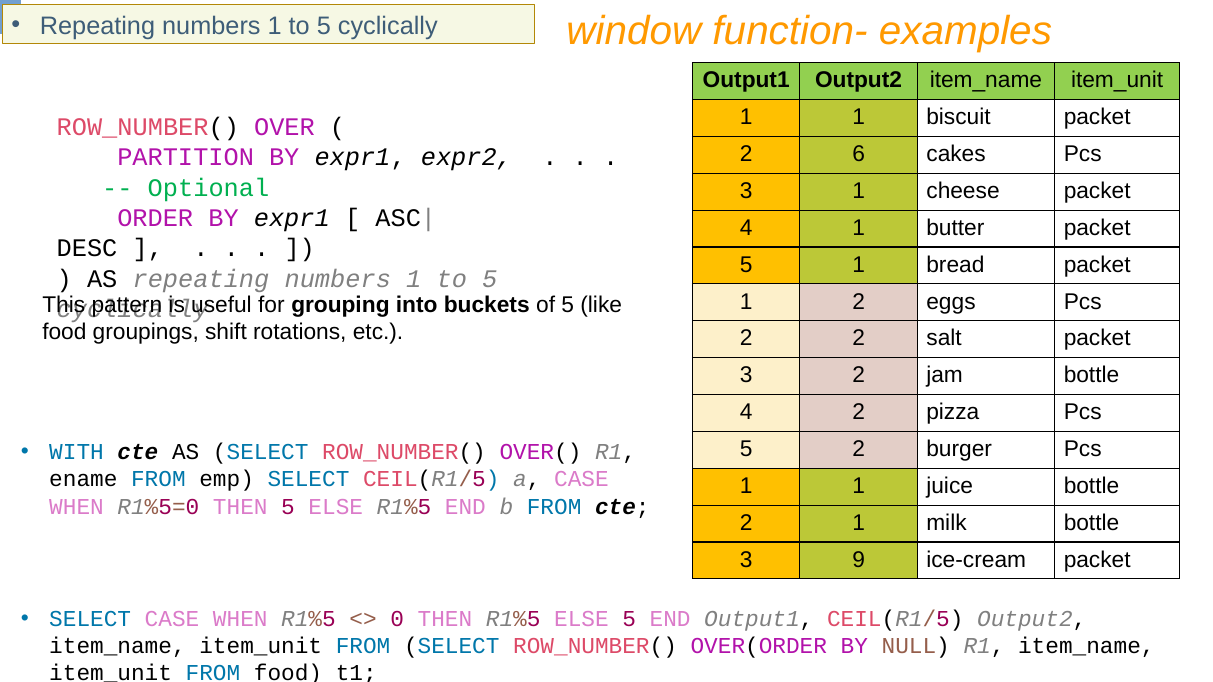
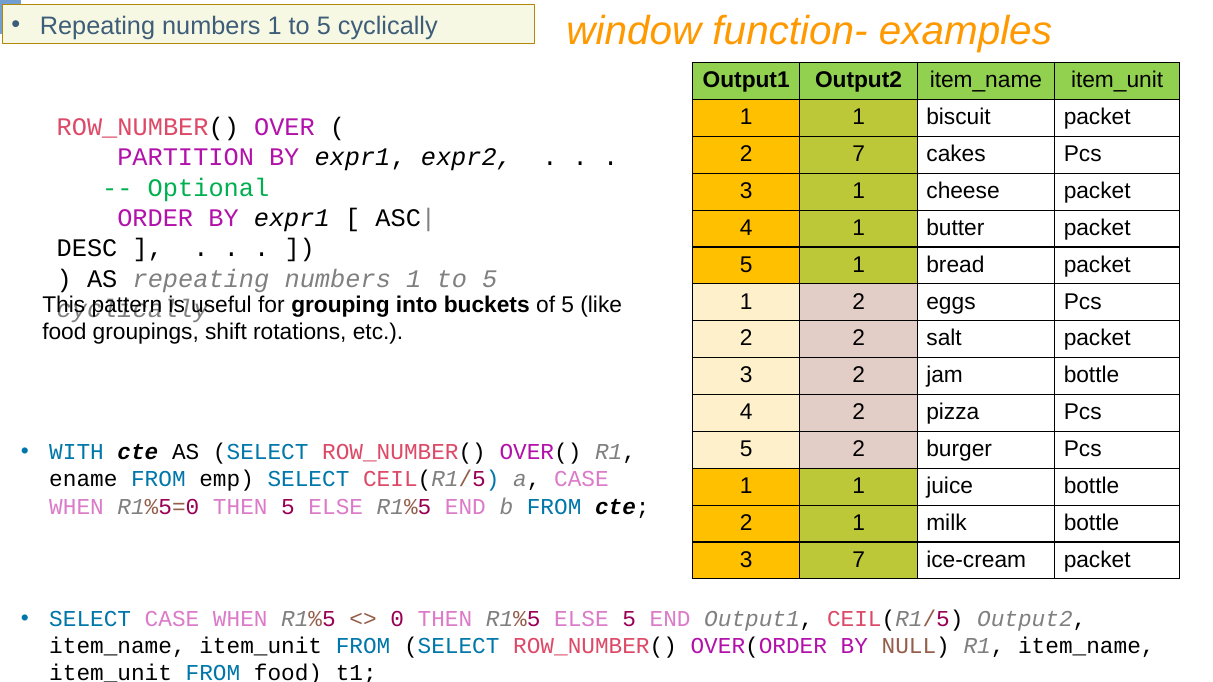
2 6: 6 -> 7
3 9: 9 -> 7
